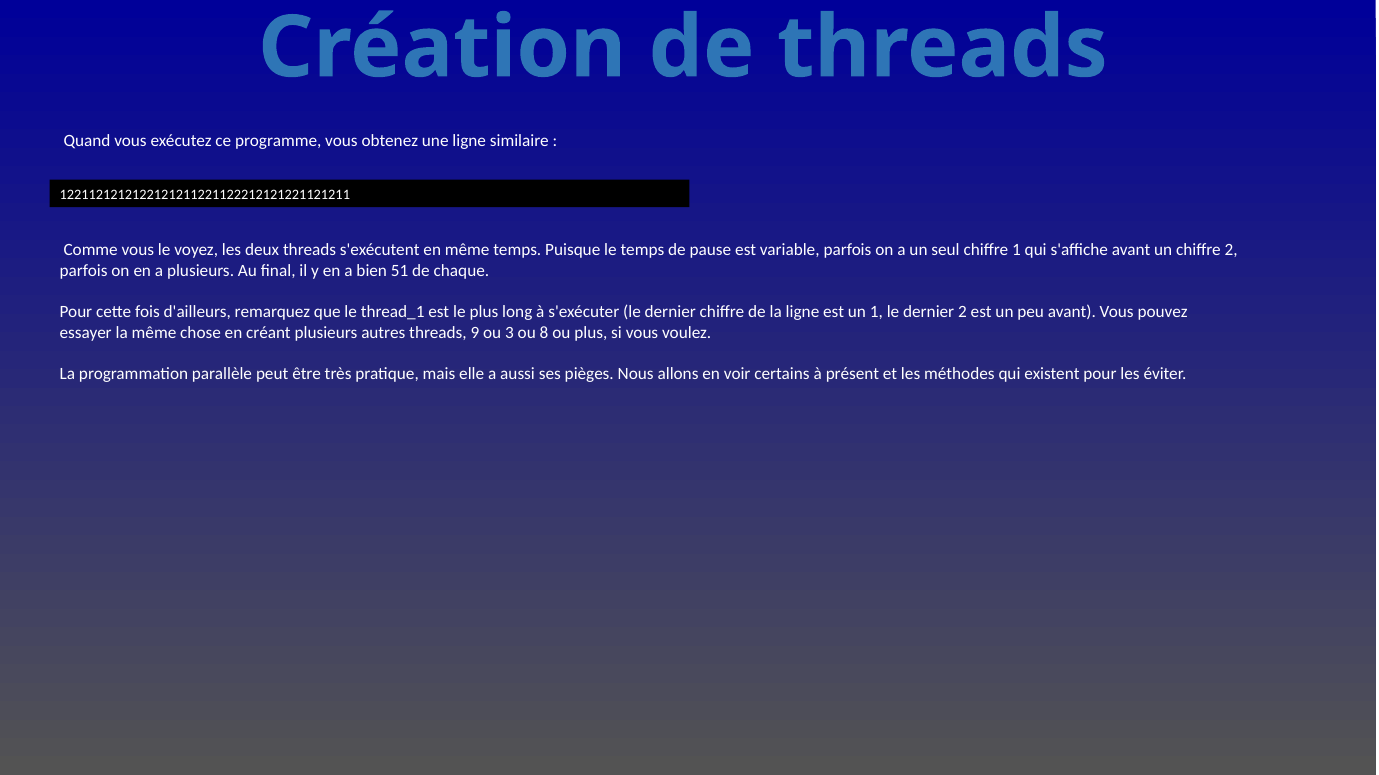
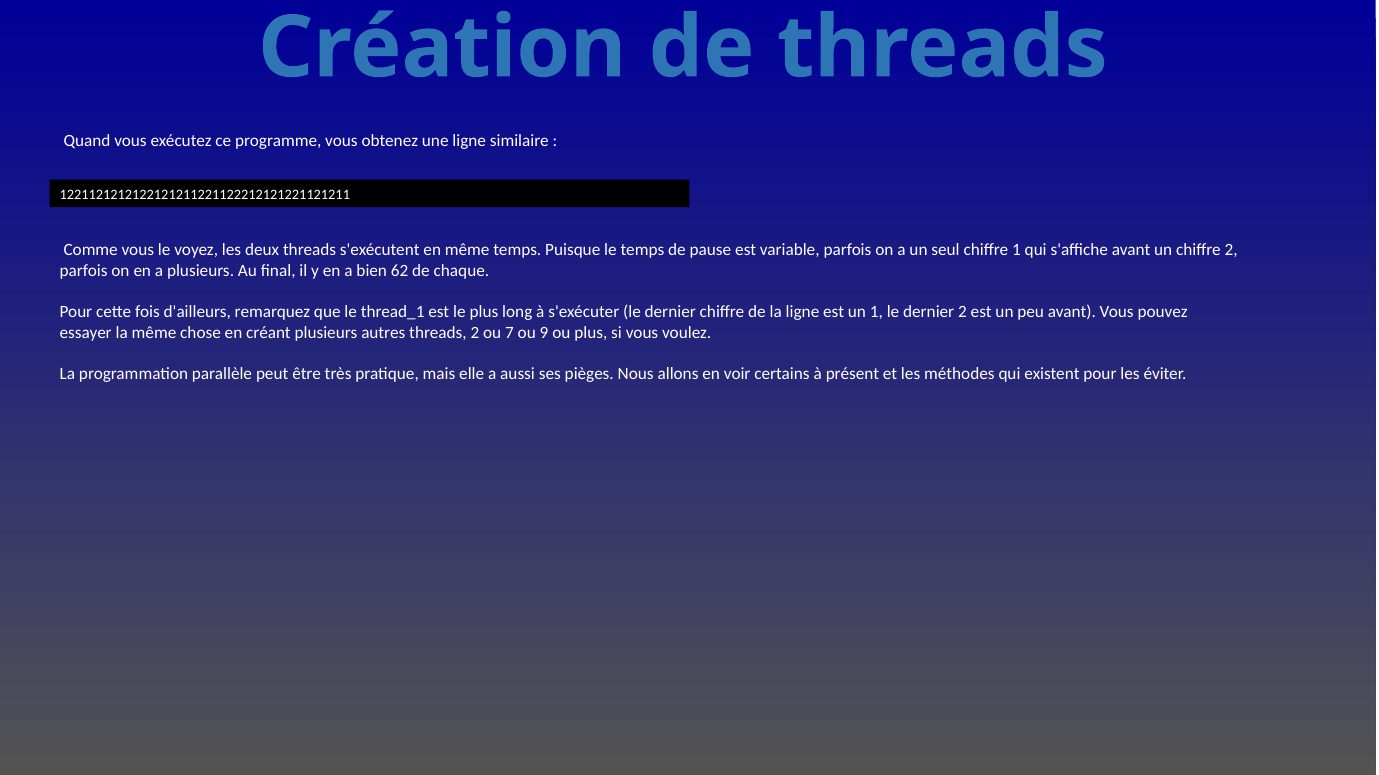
51: 51 -> 62
threads 9: 9 -> 2
3: 3 -> 7
8: 8 -> 9
